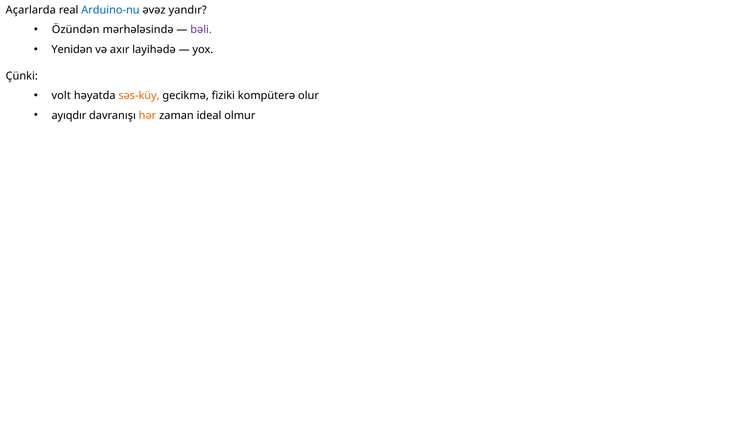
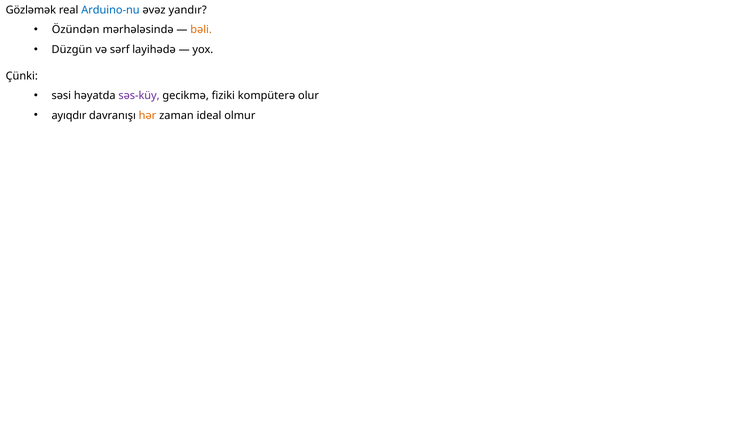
Açarlarda: Açarlarda -> Gözləmək
bəli colour: purple -> orange
Yenidən: Yenidən -> Düzgün
axır: axır -> sərf
volt: volt -> səsi
səs-küy colour: orange -> purple
